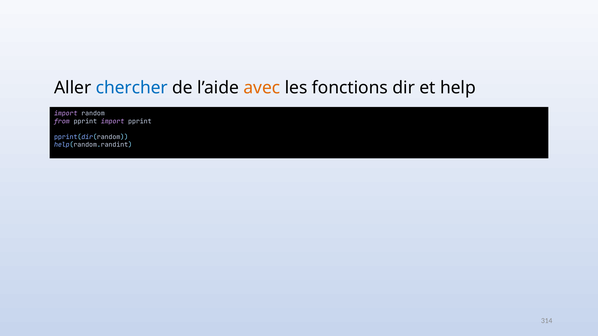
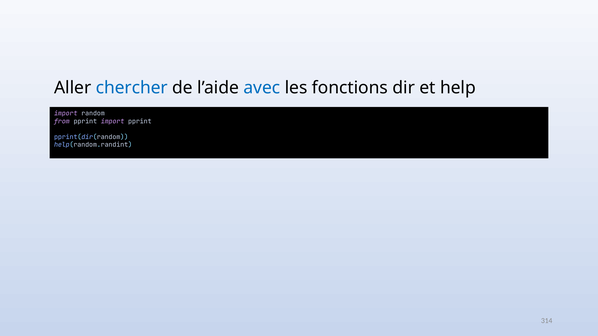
avec colour: orange -> blue
